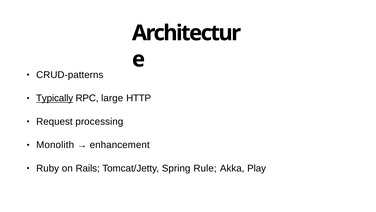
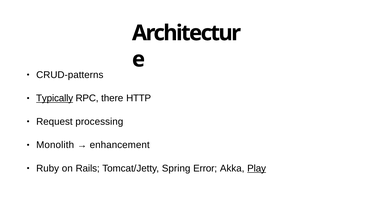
large: large -> there
Rule: Rule -> Error
Play underline: none -> present
